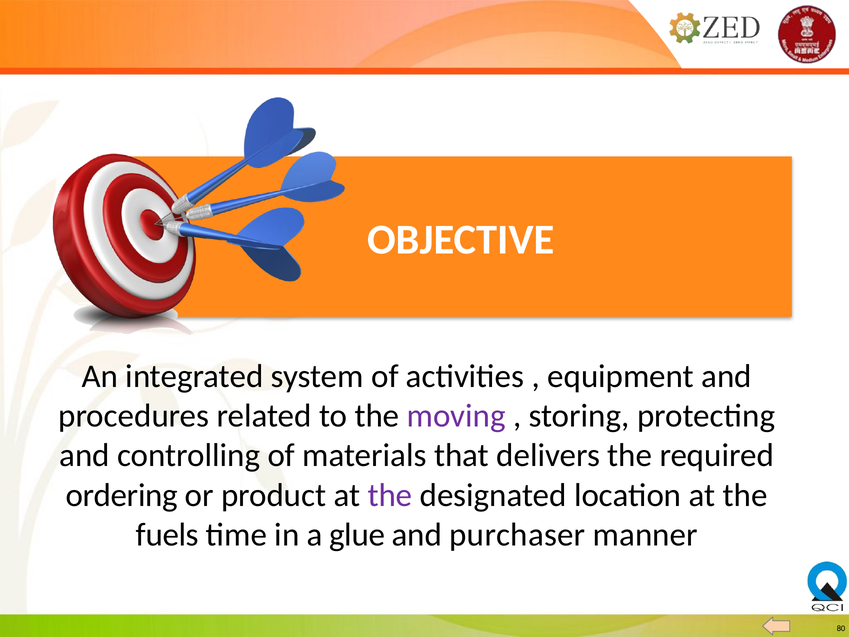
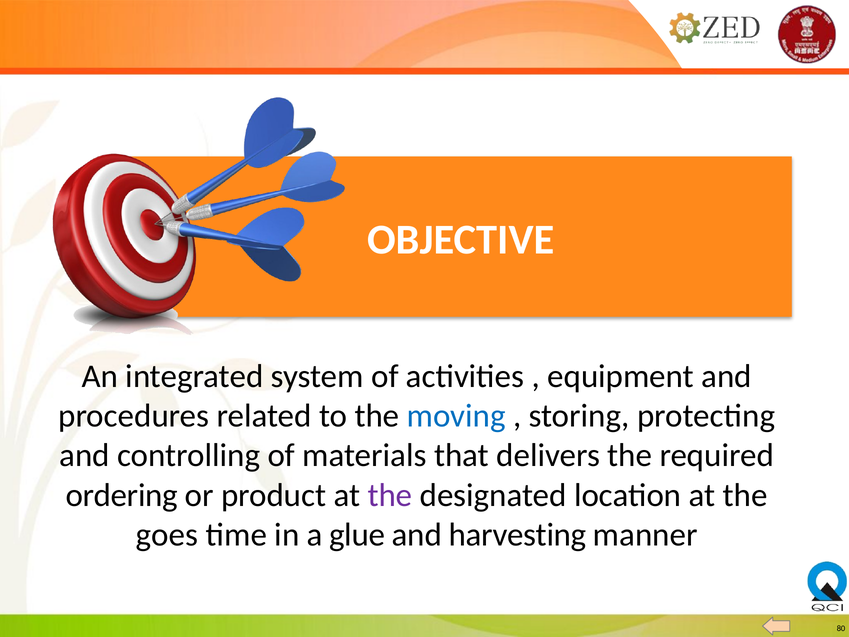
moving colour: purple -> blue
fuels: fuels -> goes
purchaser: purchaser -> harvesting
